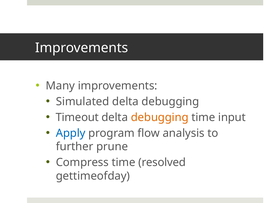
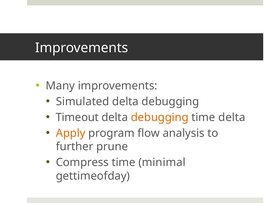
time input: input -> delta
Apply colour: blue -> orange
resolved: resolved -> minimal
